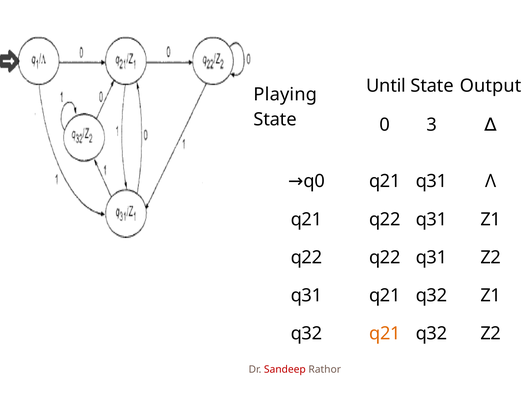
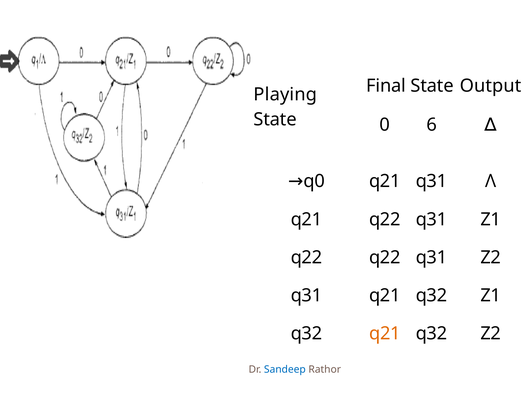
Until: Until -> Final
3: 3 -> 6
Sandeep colour: red -> blue
